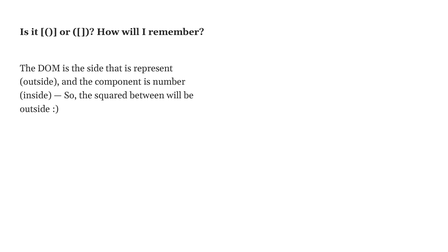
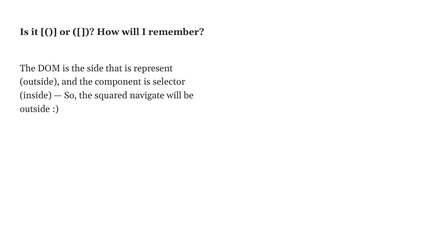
number: number -> selector
between: between -> navigate
